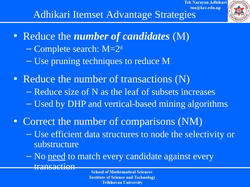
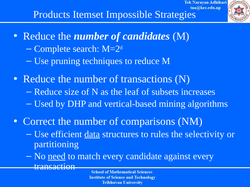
Adhikari: Adhikari -> Products
Advantage: Advantage -> Impossible
data underline: none -> present
node: node -> rules
substructure: substructure -> partitioning
